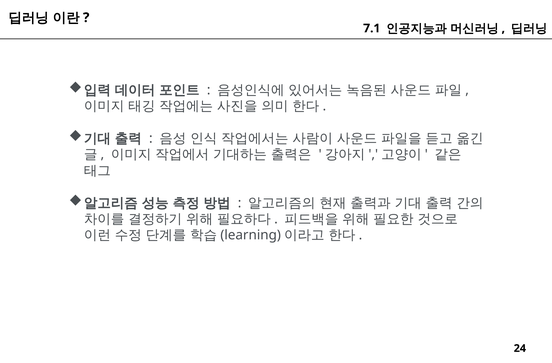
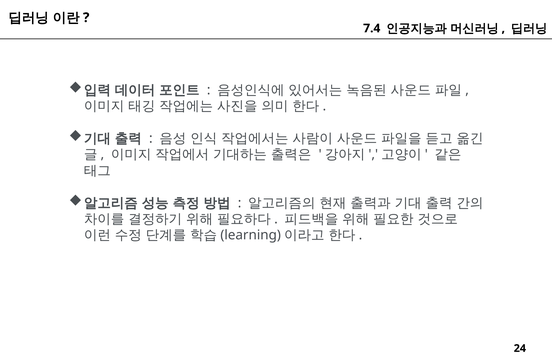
7.1: 7.1 -> 7.4
